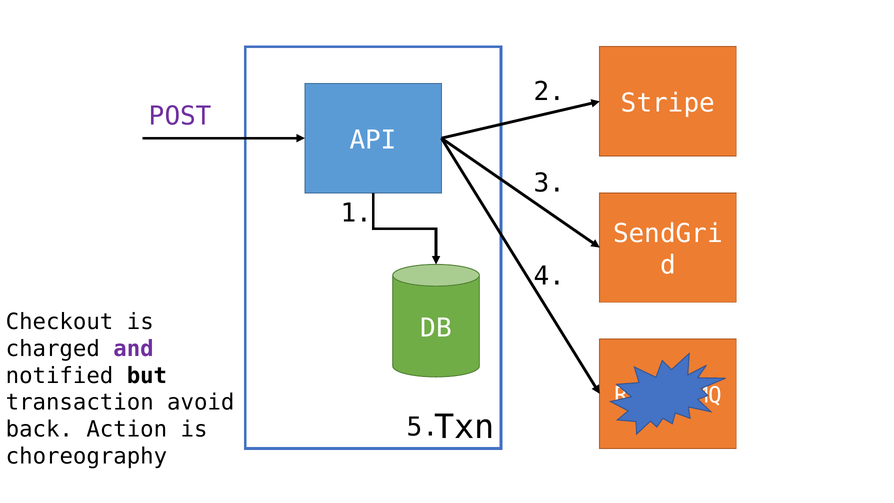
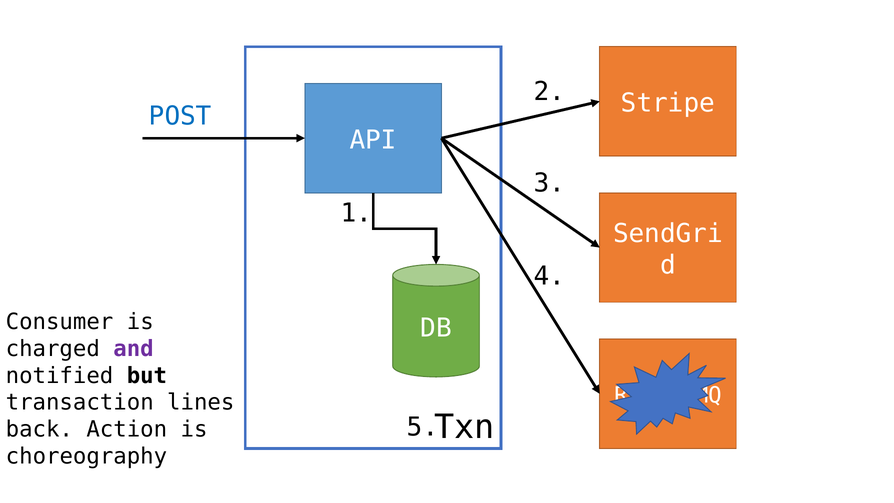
POST colour: purple -> blue
Checkout: Checkout -> Consumer
avoid: avoid -> lines
